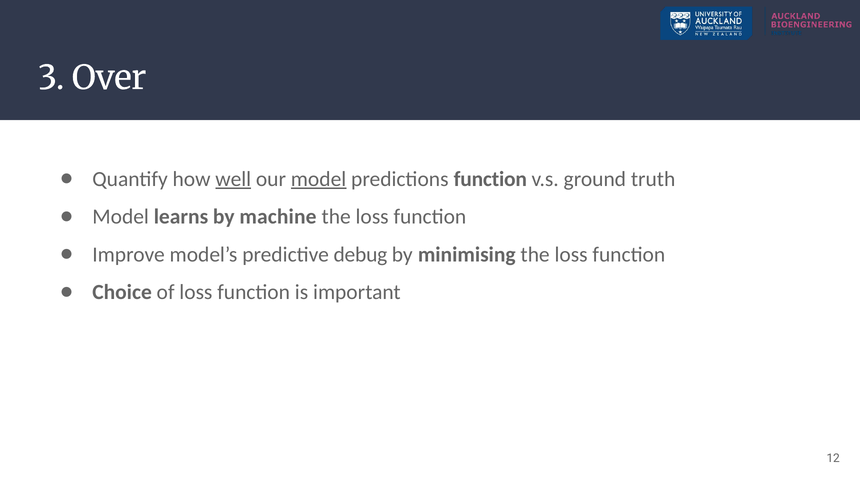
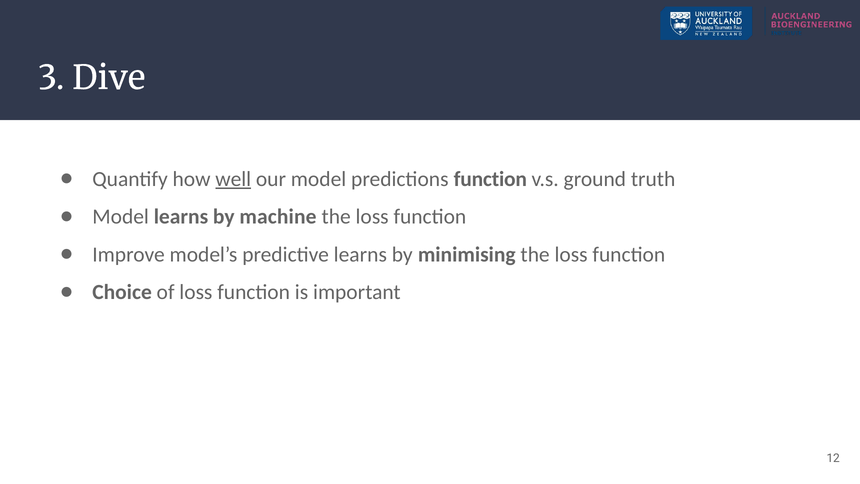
Over: Over -> Dive
model at (319, 179) underline: present -> none
predictive debug: debug -> learns
